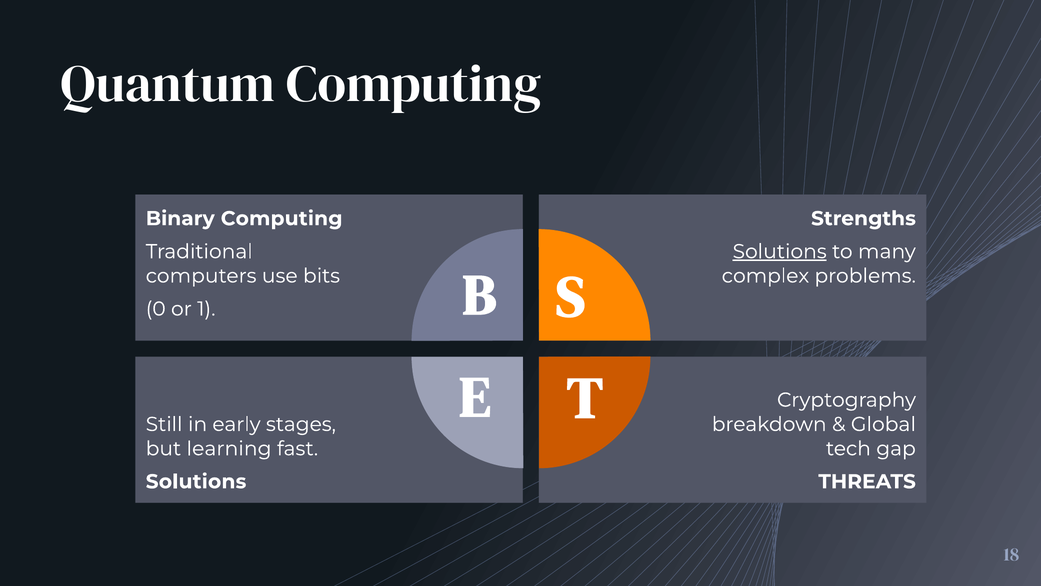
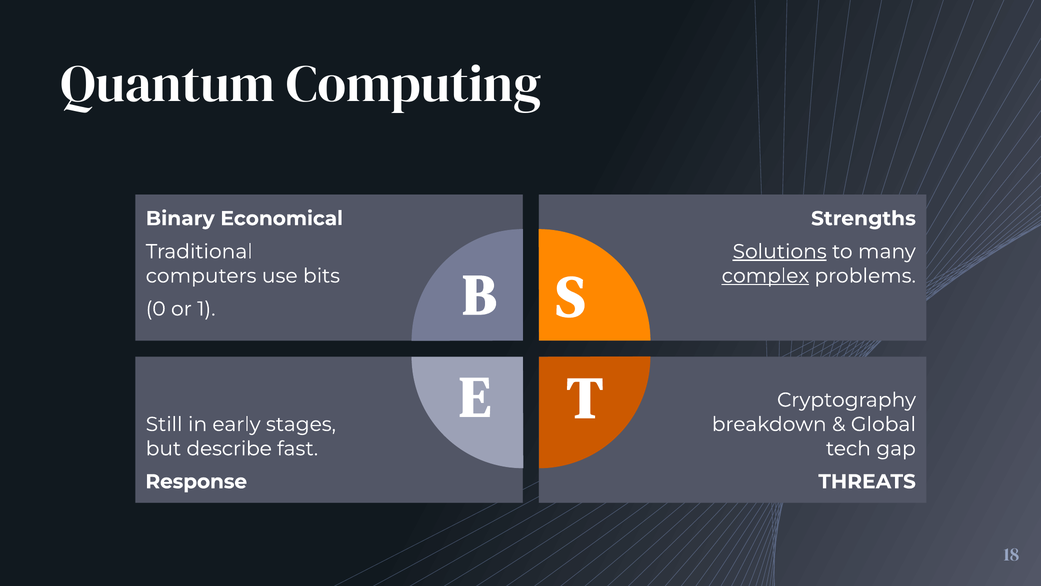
Binary Computing: Computing -> Economical
complex underline: none -> present
learning: learning -> describe
Solutions at (196, 481): Solutions -> Response
